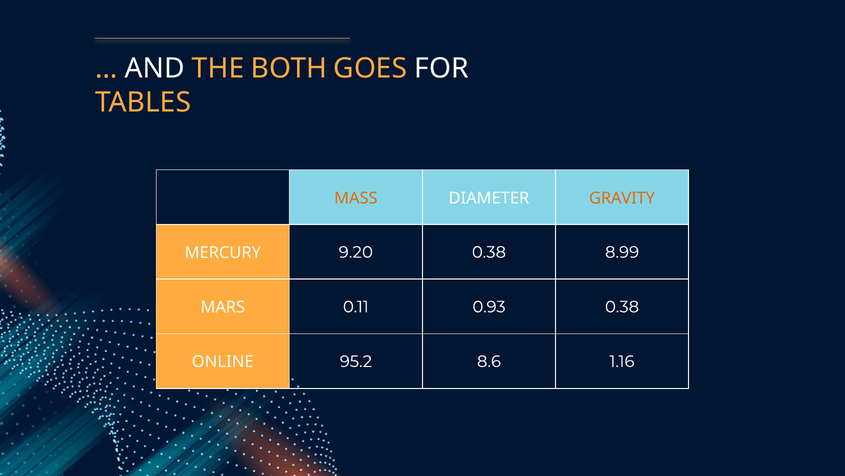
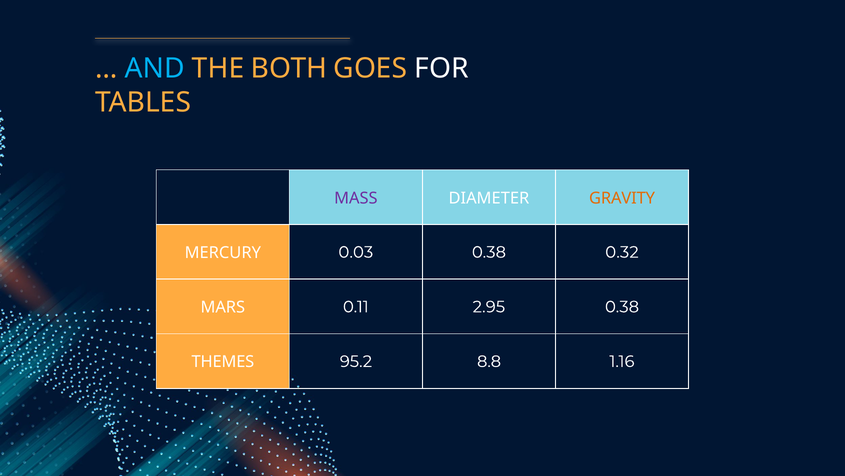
AND colour: white -> light blue
MASS colour: orange -> purple
9.20: 9.20 -> 0.03
8.99: 8.99 -> 0.32
0.93: 0.93 -> 2.95
ONLINE: ONLINE -> THEMES
8.6: 8.6 -> 8.8
